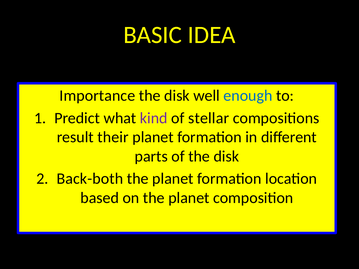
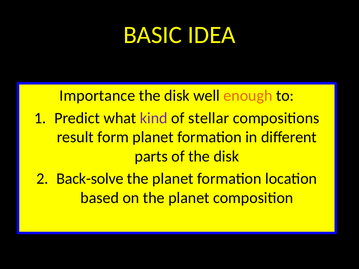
enough colour: blue -> orange
their: their -> form
Back-both: Back-both -> Back-solve
